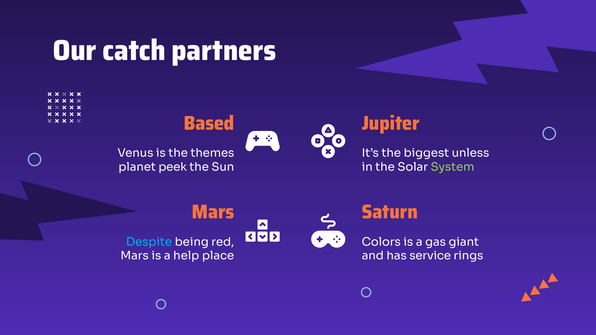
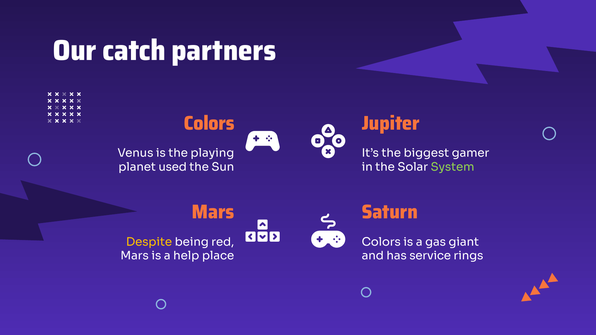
Based at (209, 123): Based -> Colors
themes: themes -> playing
unless: unless -> gamer
peek: peek -> used
Despite colour: light blue -> yellow
